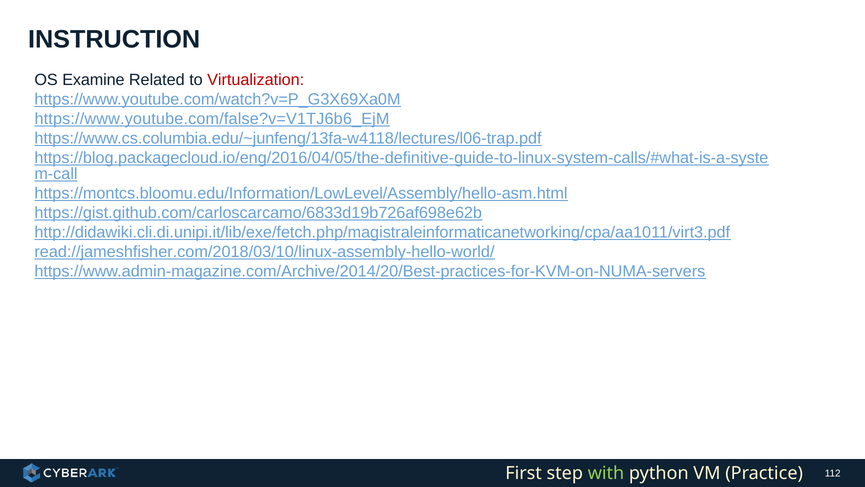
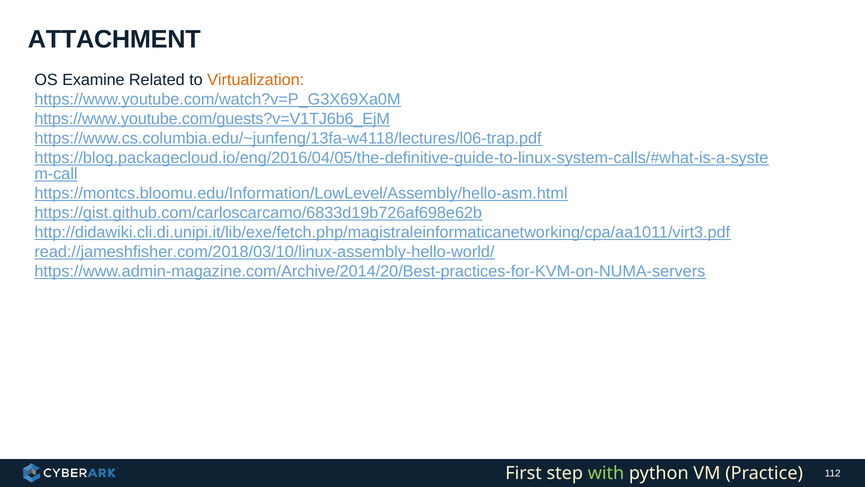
INSTRUCTION: INSTRUCTION -> ATTACHMENT
Virtualization colour: red -> orange
https://www.youtube.com/false?v=V1TJ6b6_EjM: https://www.youtube.com/false?v=V1TJ6b6_EjM -> https://www.youtube.com/guests?v=V1TJ6b6_EjM
